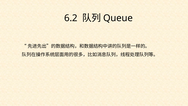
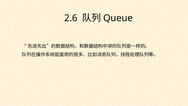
6.2: 6.2 -> 2.6
